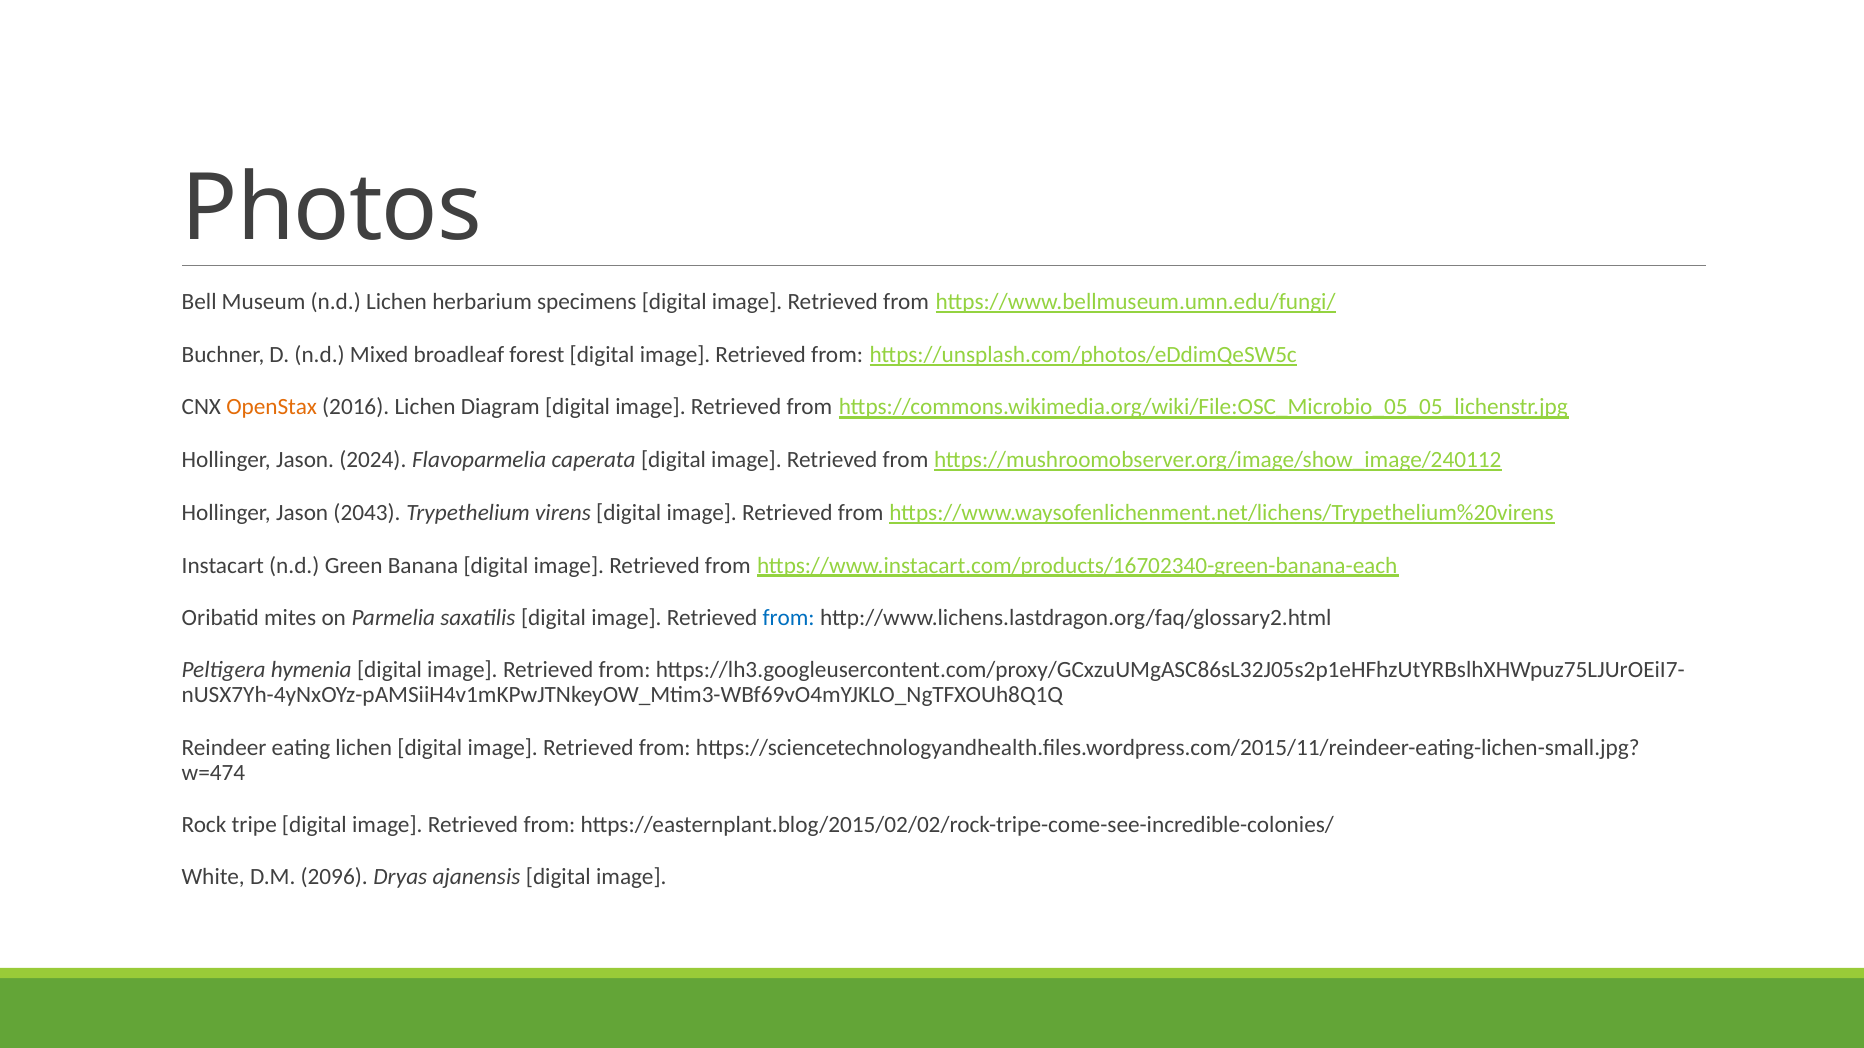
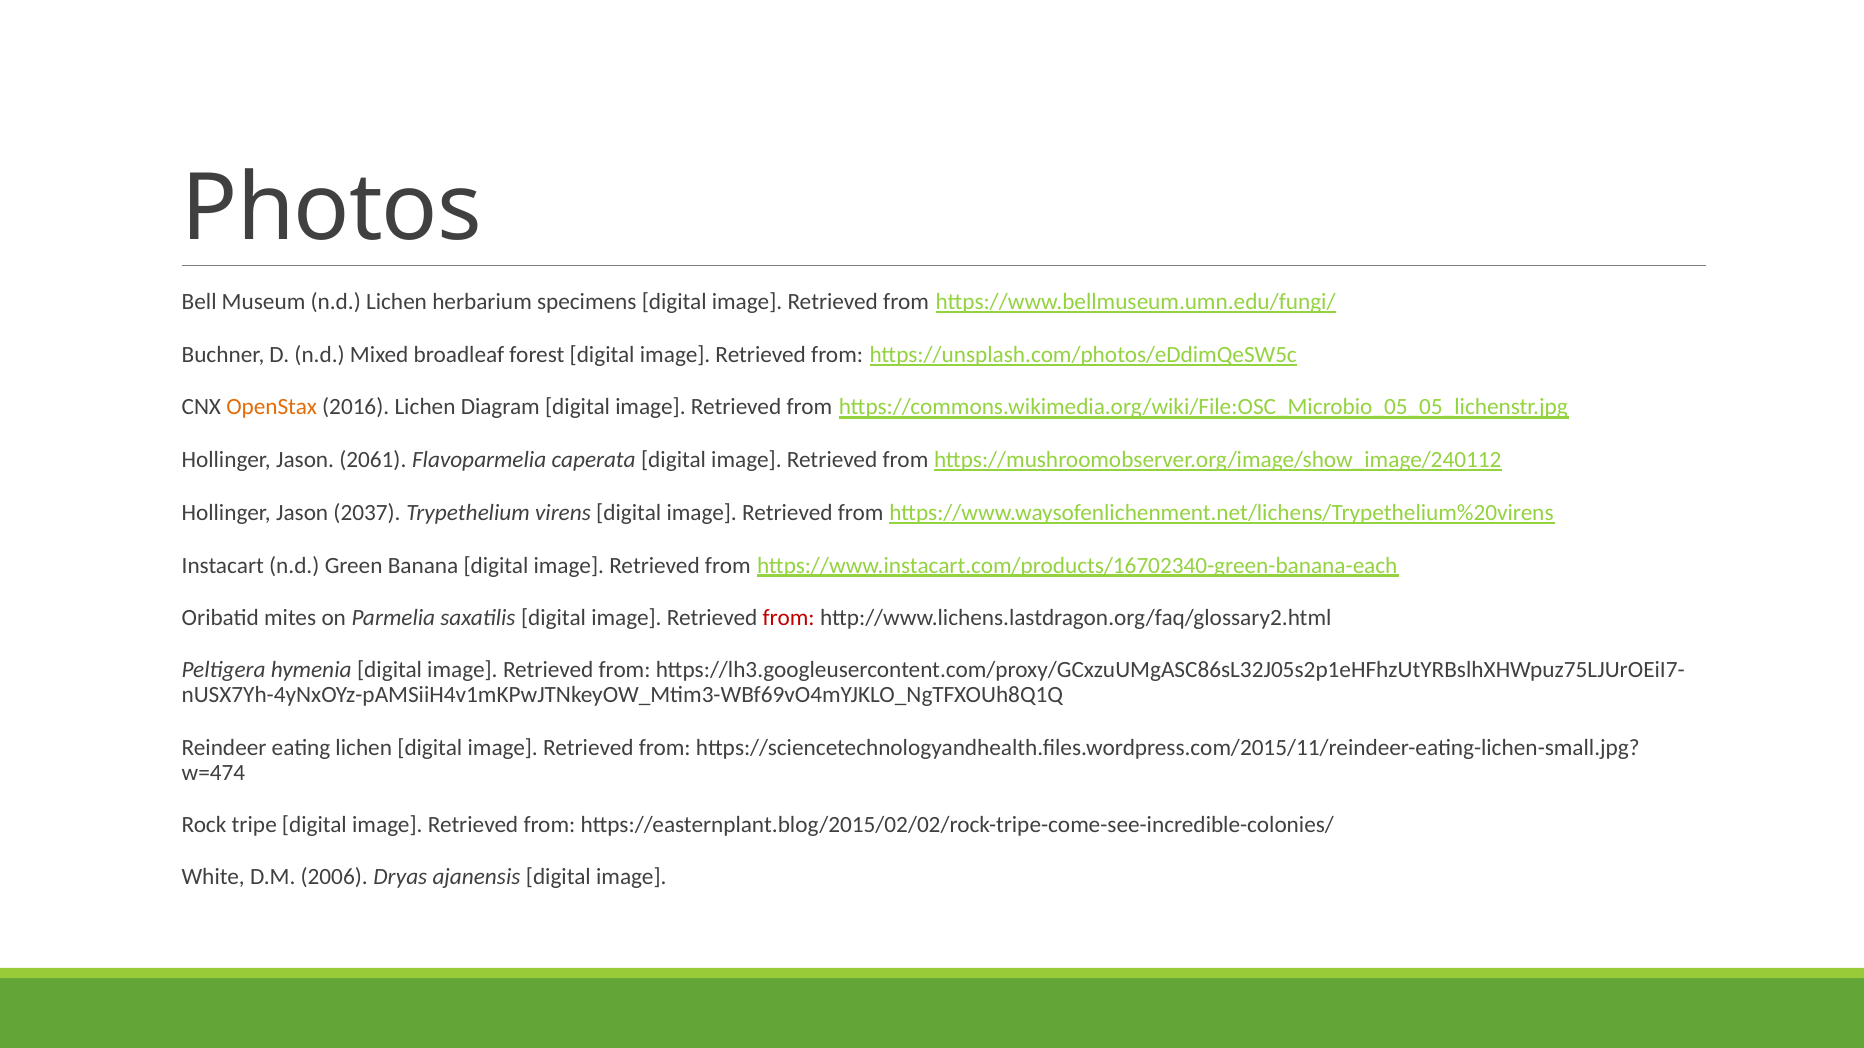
2024: 2024 -> 2061
2043: 2043 -> 2037
from at (789, 618) colour: blue -> red
2096: 2096 -> 2006
